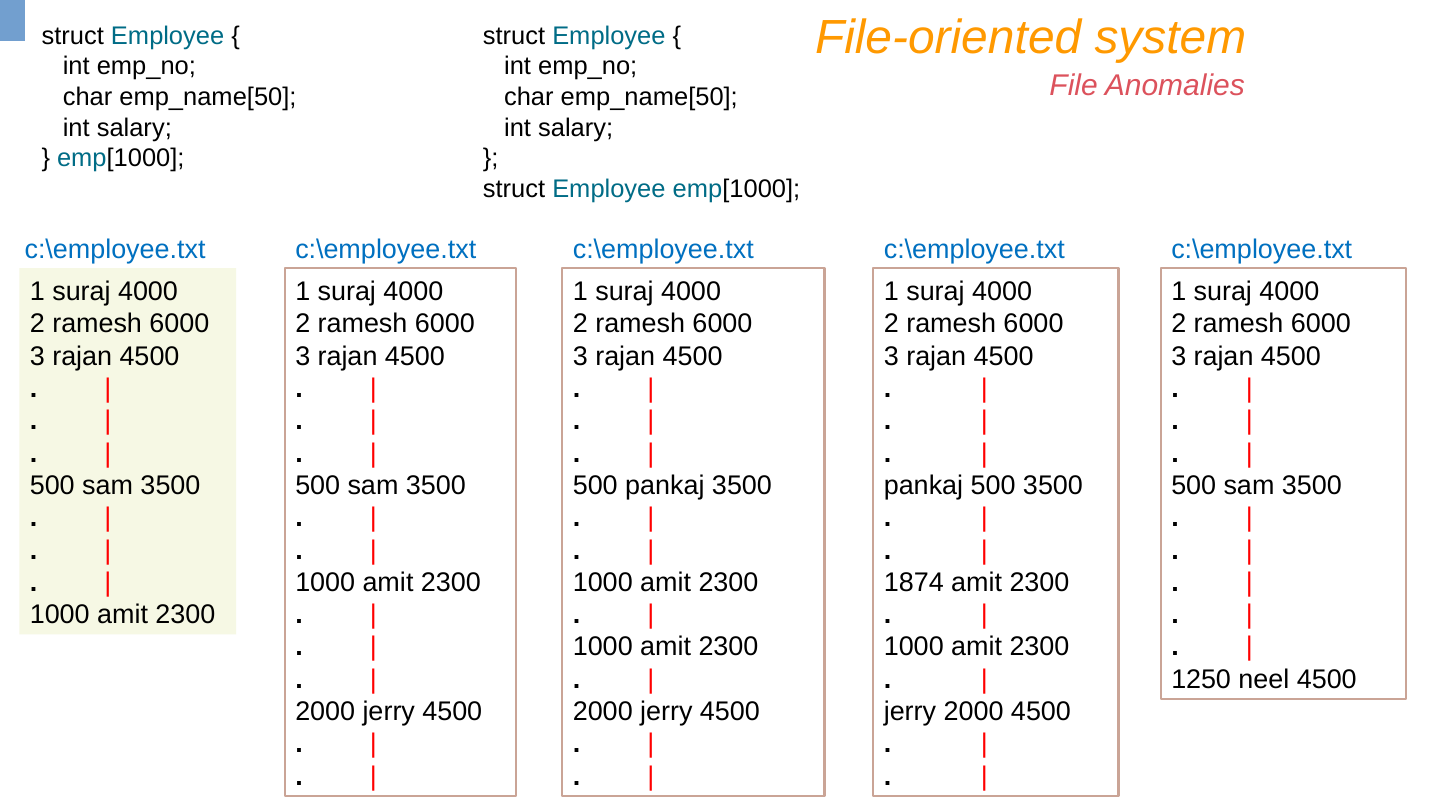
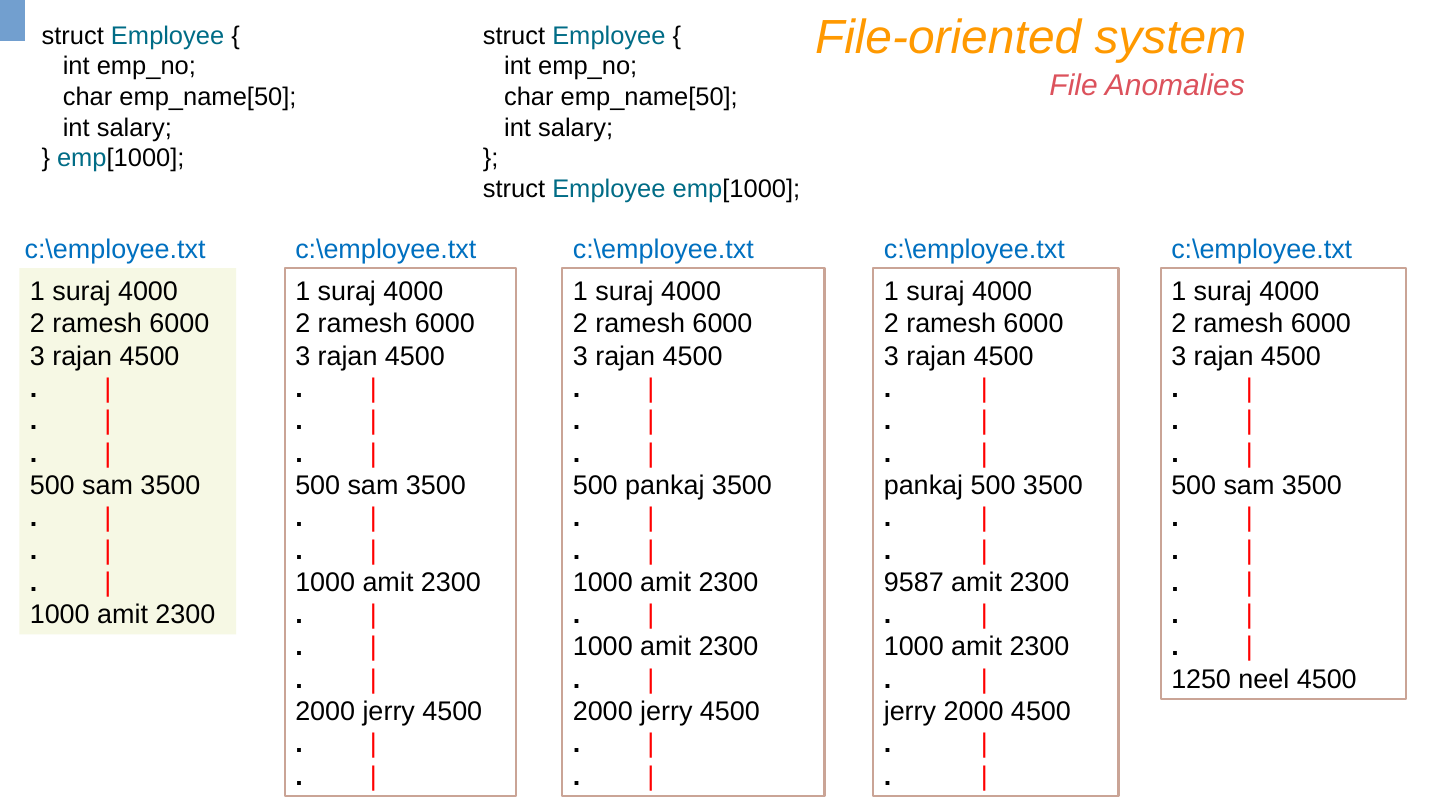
1874: 1874 -> 9587
